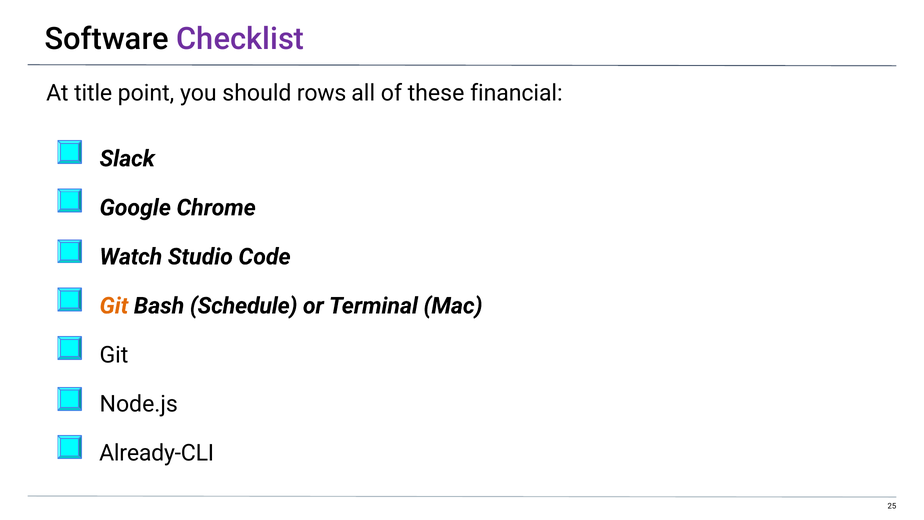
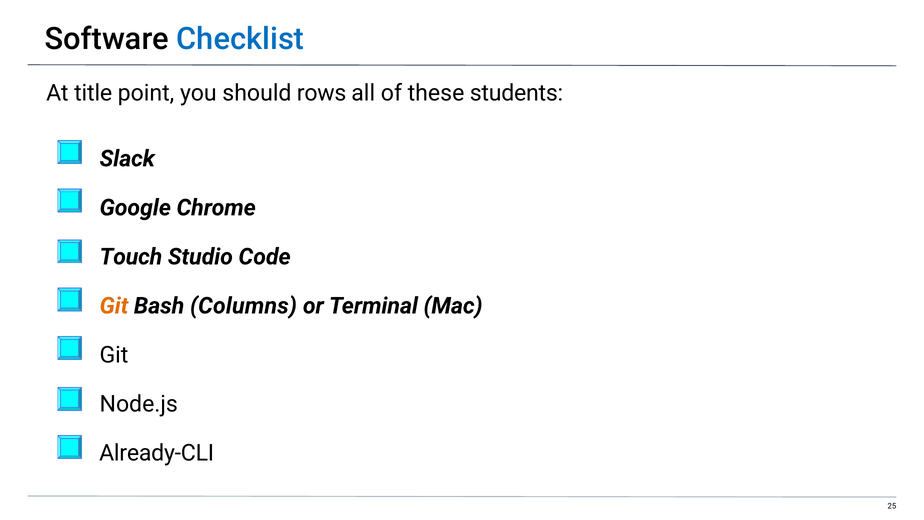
Checklist colour: purple -> blue
financial: financial -> students
Watch: Watch -> Touch
Schedule: Schedule -> Columns
